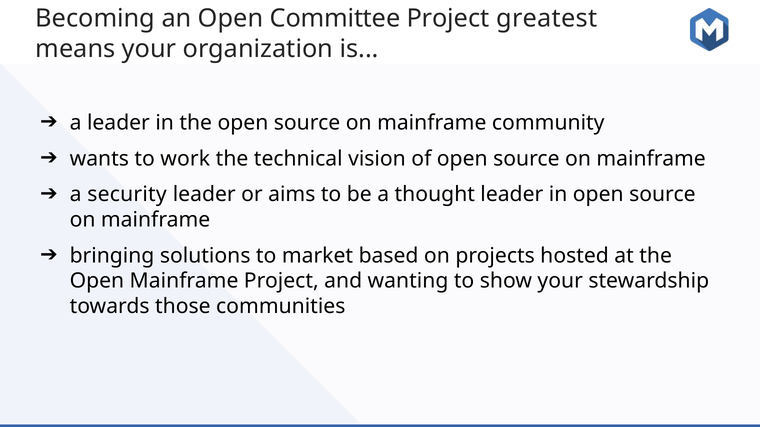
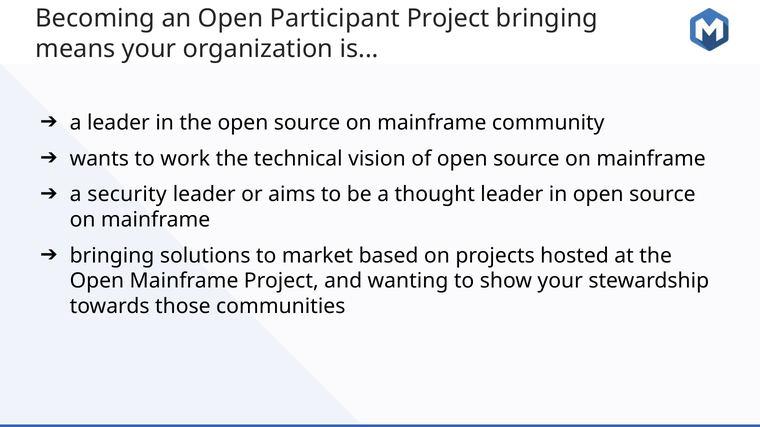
Committee: Committee -> Participant
Project greatest: greatest -> bringing
